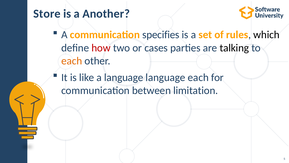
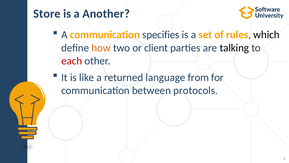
how colour: red -> orange
cases: cases -> client
each at (72, 61) colour: orange -> red
a language: language -> returned
language each: each -> from
limitation: limitation -> protocols
